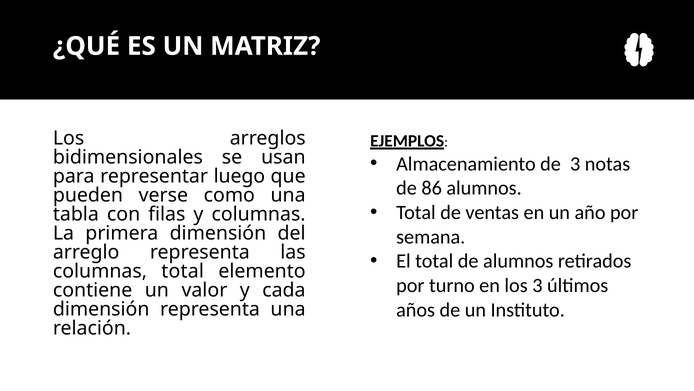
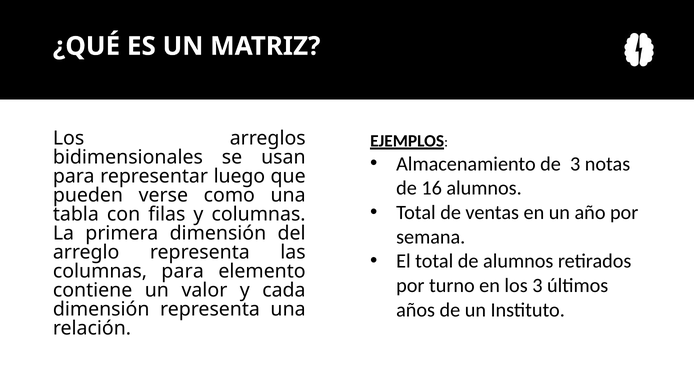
86: 86 -> 16
columnas total: total -> para
